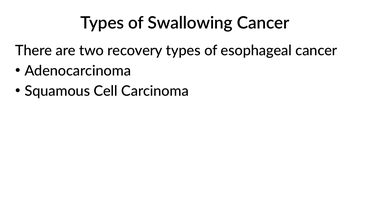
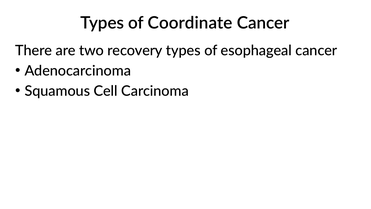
Swallowing: Swallowing -> Coordinate
